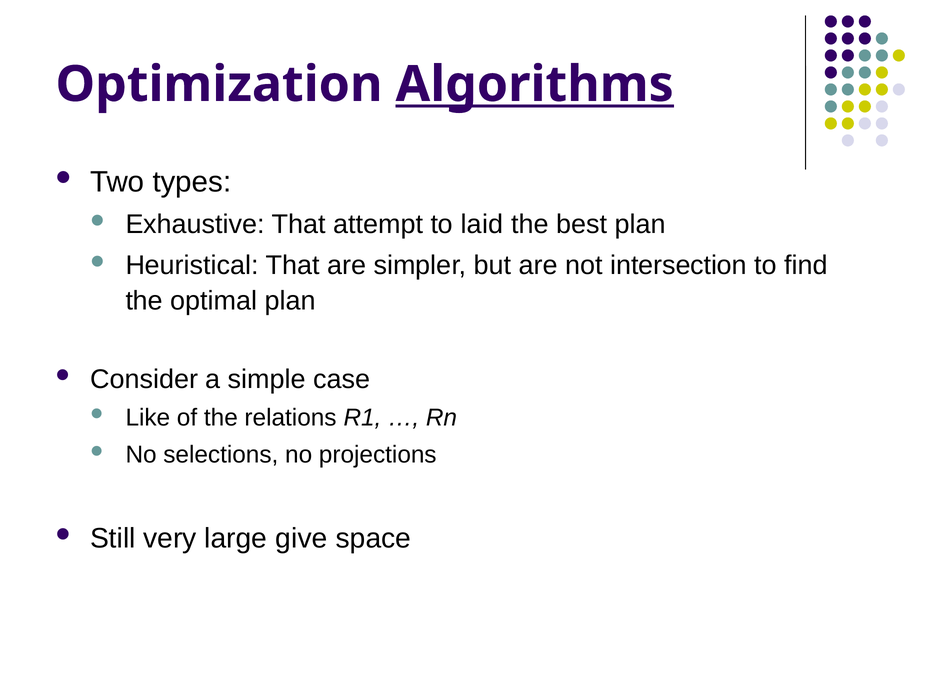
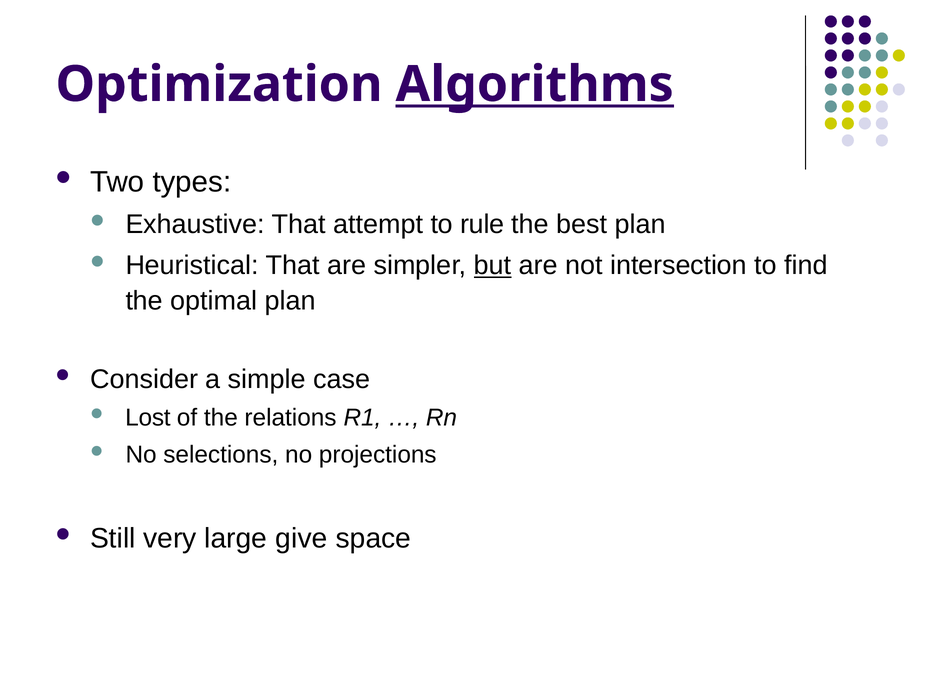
laid: laid -> rule
but underline: none -> present
Like: Like -> Lost
